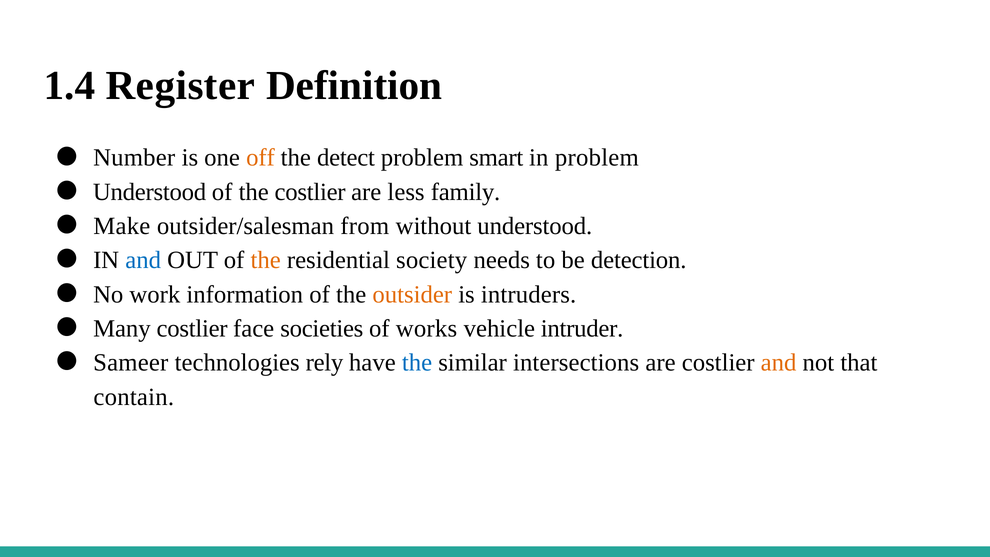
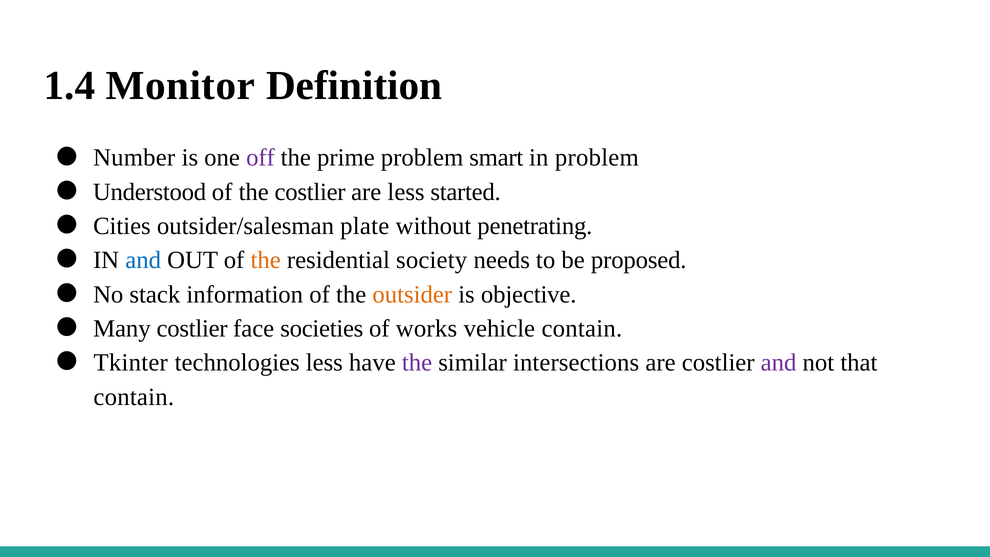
Register: Register -> Monitor
off colour: orange -> purple
detect: detect -> prime
family: family -> started
Make: Make -> Cities
from: from -> plate
without understood: understood -> penetrating
detection: detection -> proposed
work: work -> stack
intruders: intruders -> objective
vehicle intruder: intruder -> contain
Sameer: Sameer -> Tkinter
technologies rely: rely -> less
the at (417, 363) colour: blue -> purple
and at (779, 363) colour: orange -> purple
